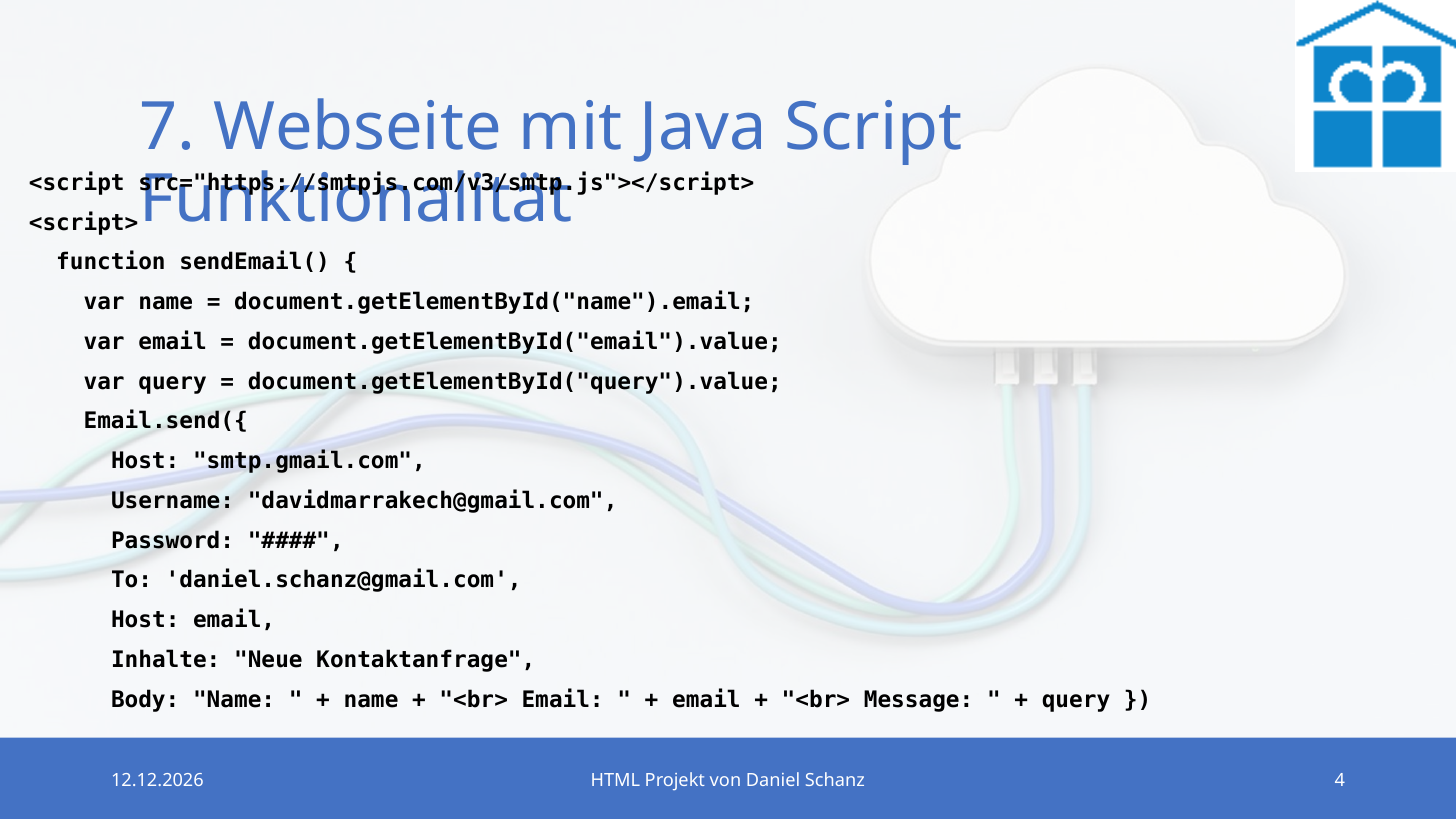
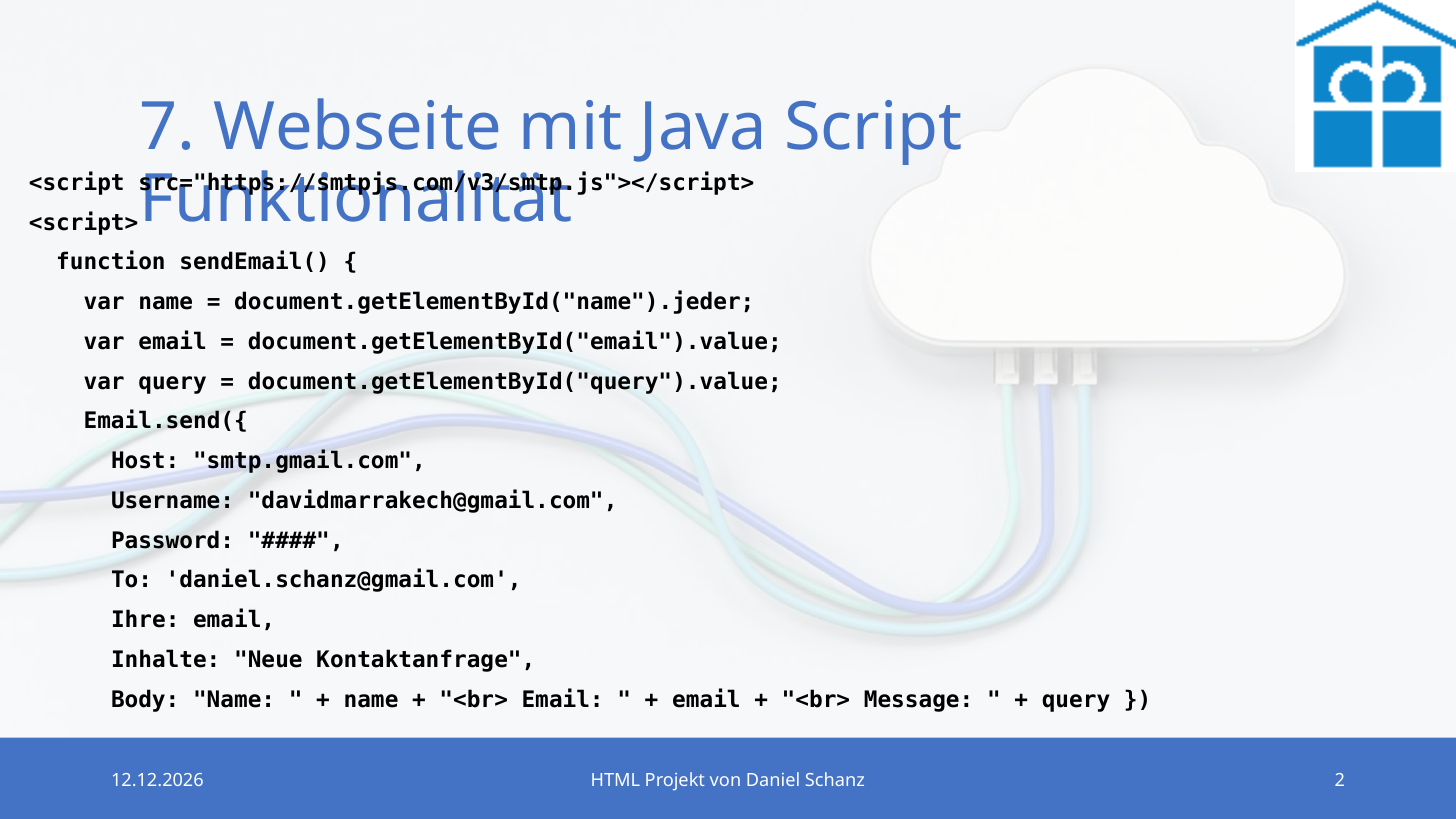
document.getElementById("name").email: document.getElementById("name").email -> document.getElementById("name").jeder
Host at (145, 620): Host -> Ihre
4: 4 -> 2
